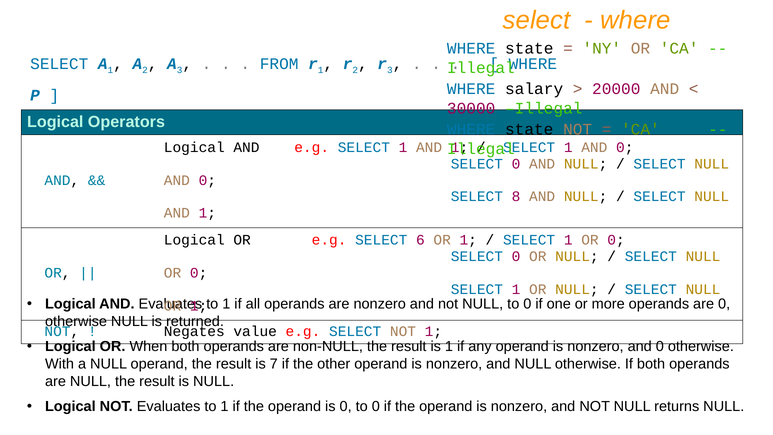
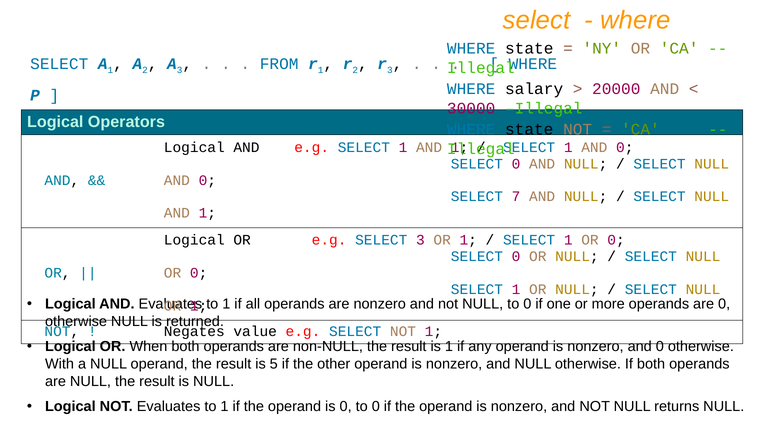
8: 8 -> 7
SELECT 6: 6 -> 3
7: 7 -> 5
